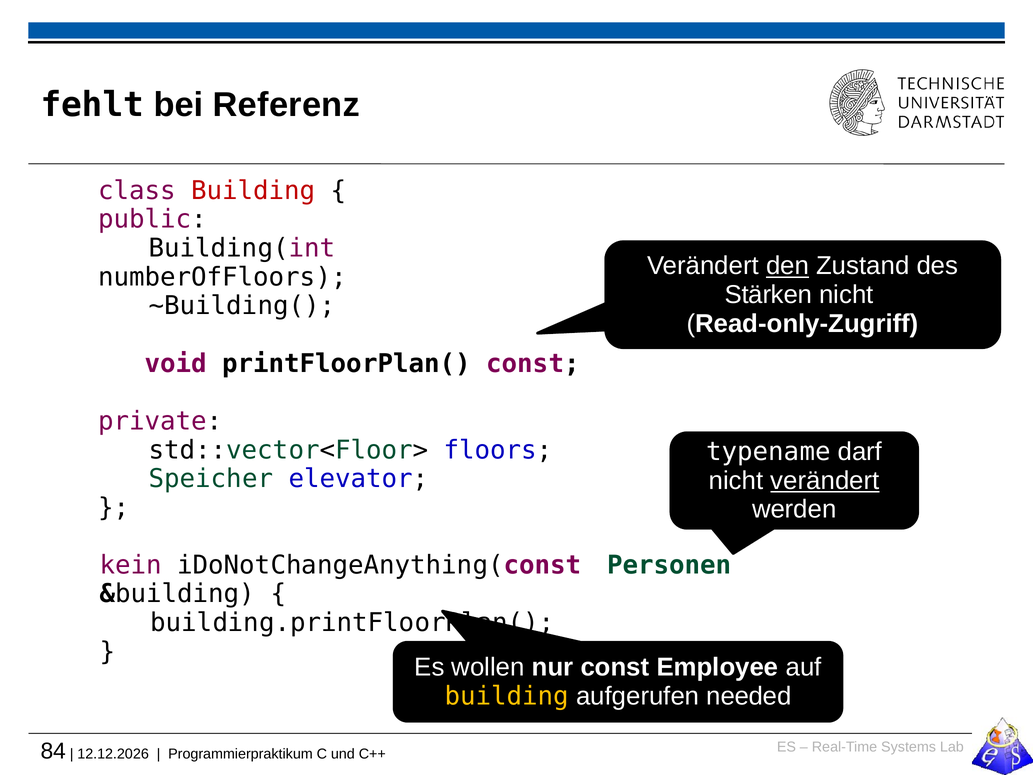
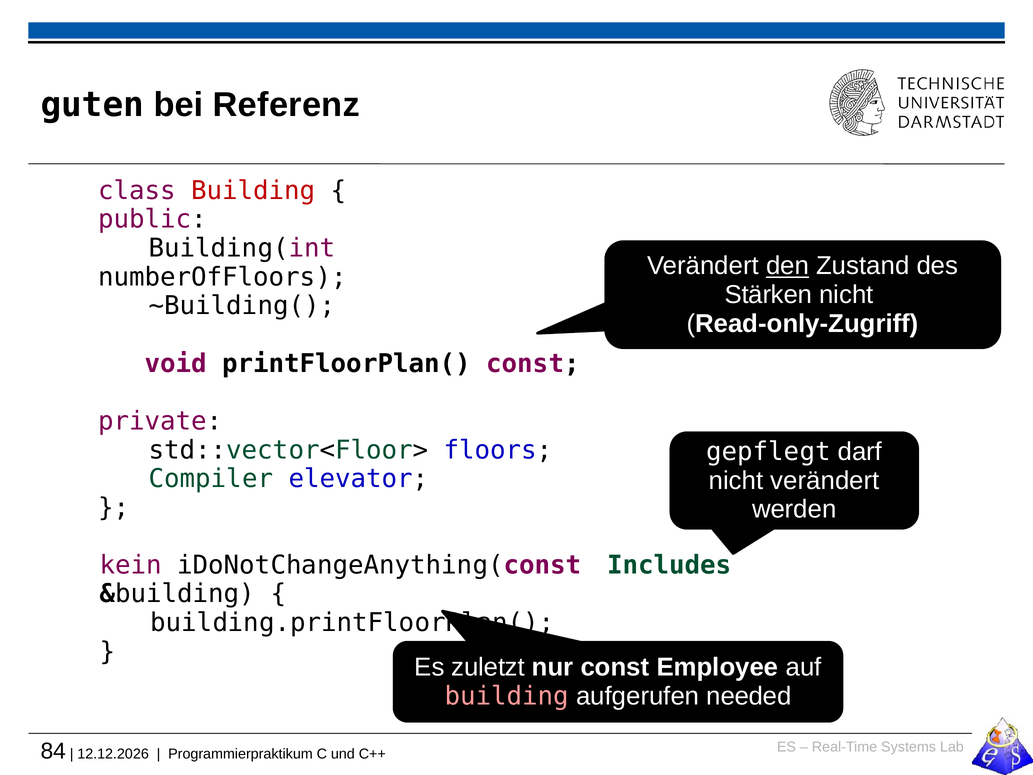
fehlt: fehlt -> guten
typename: typename -> gepflegt
Speicher: Speicher -> Compiler
verändert at (825, 480) underline: present -> none
Personen: Personen -> Includes
wollen: wollen -> zuletzt
building at (507, 696) colour: yellow -> pink
